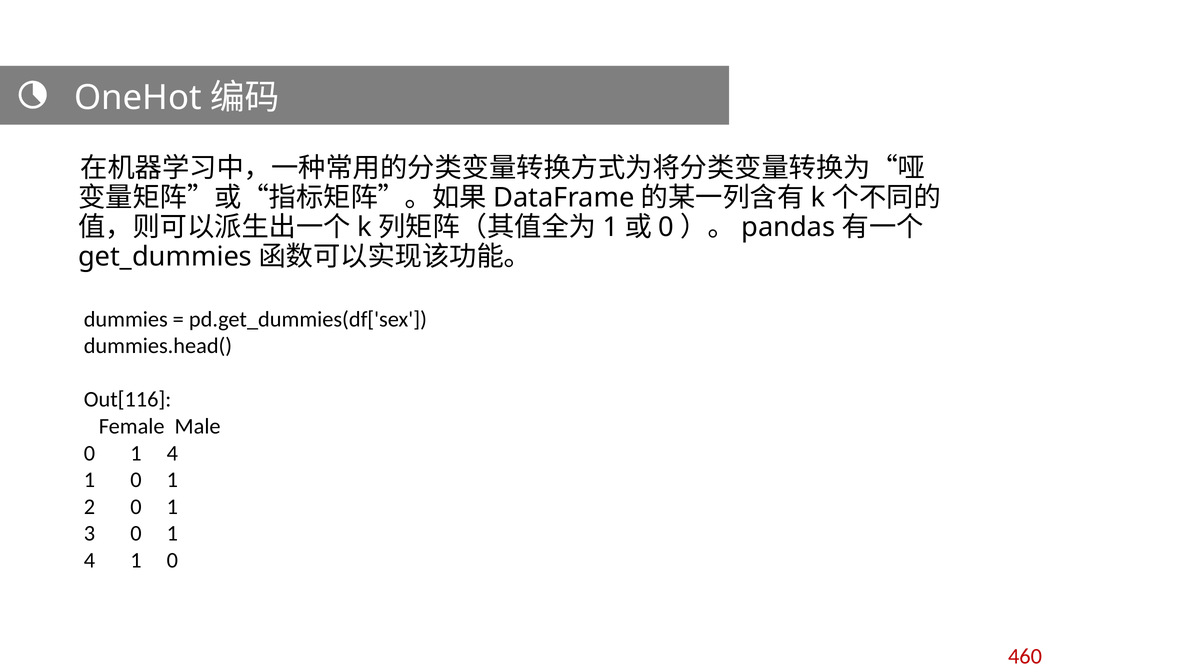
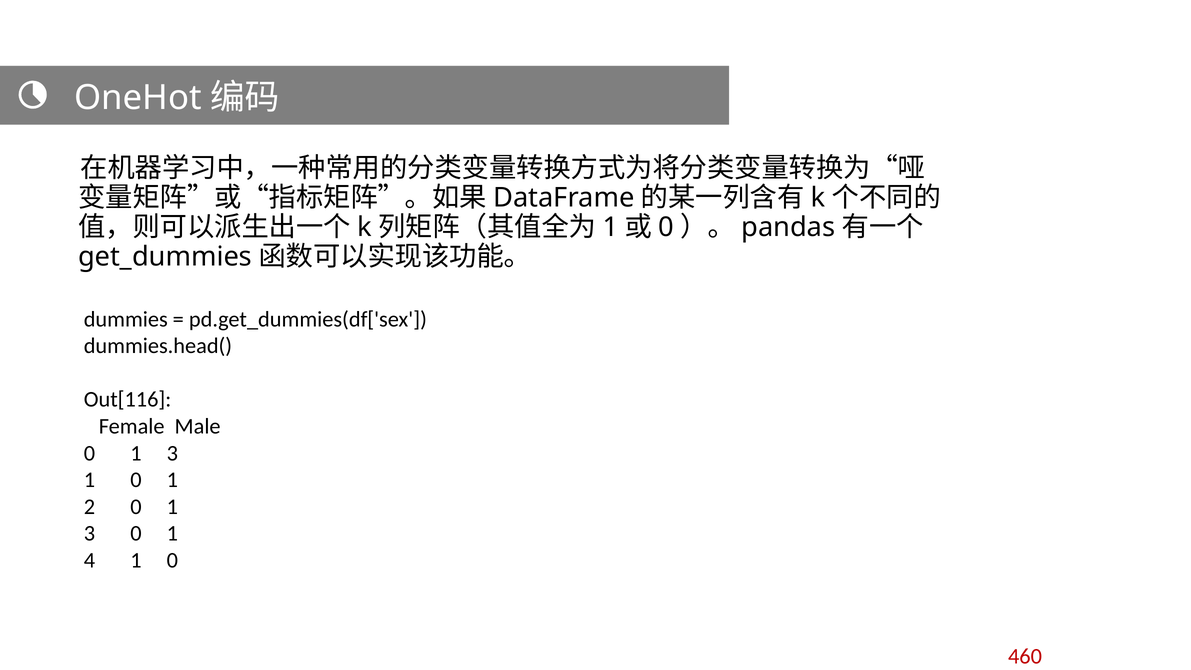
4 at (172, 453): 4 -> 3
